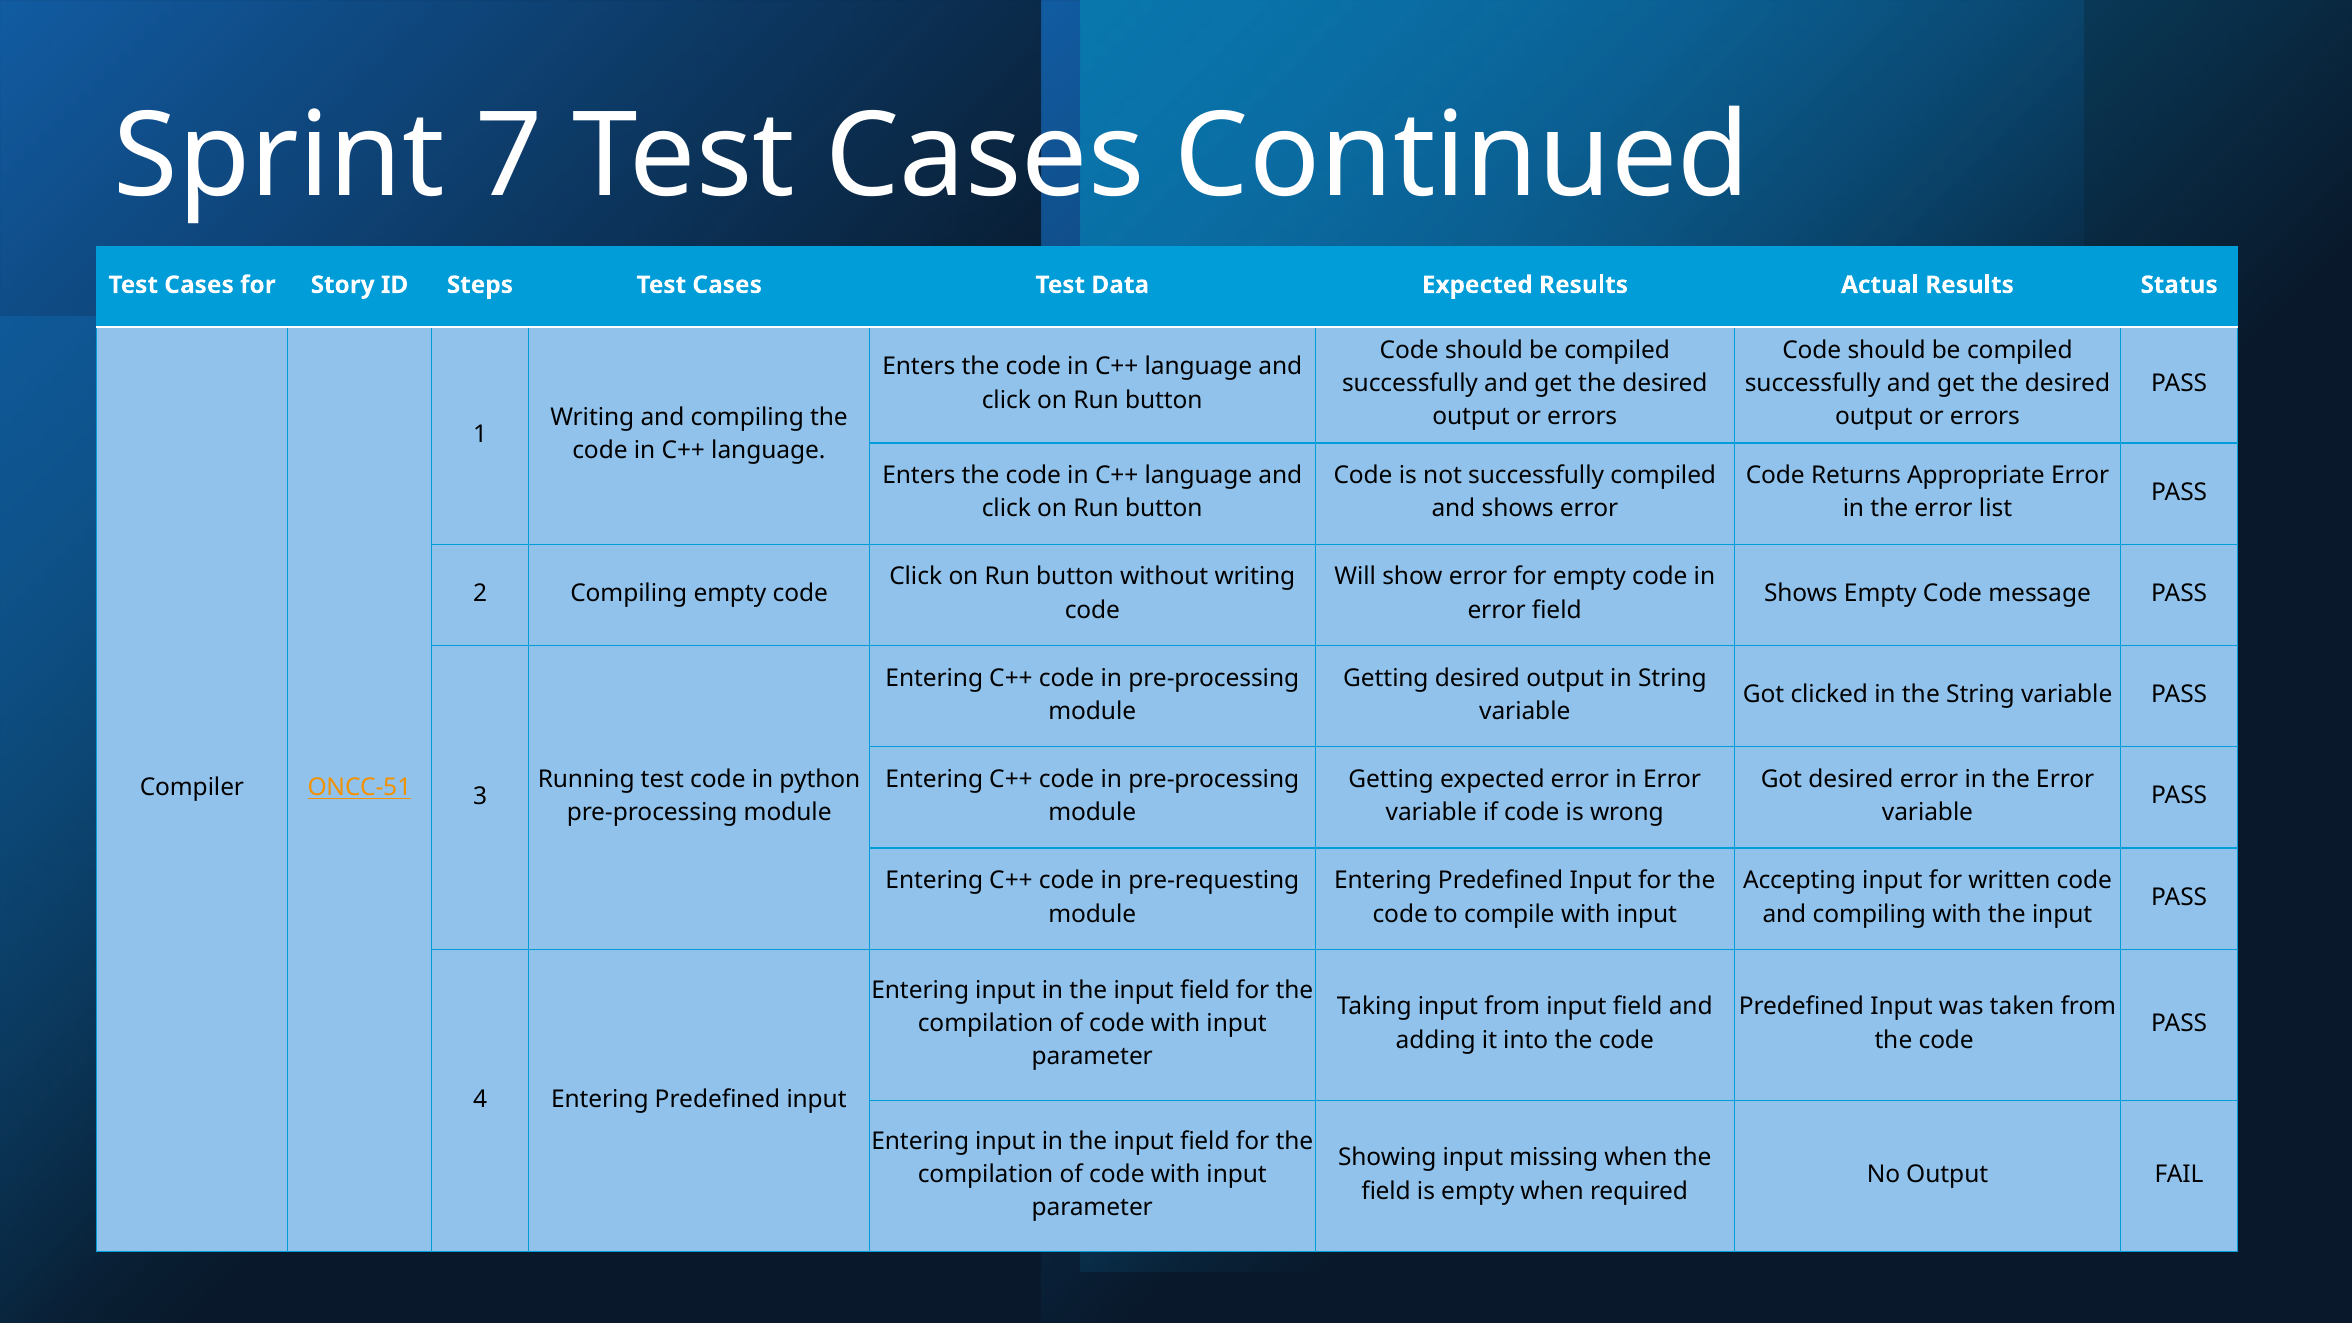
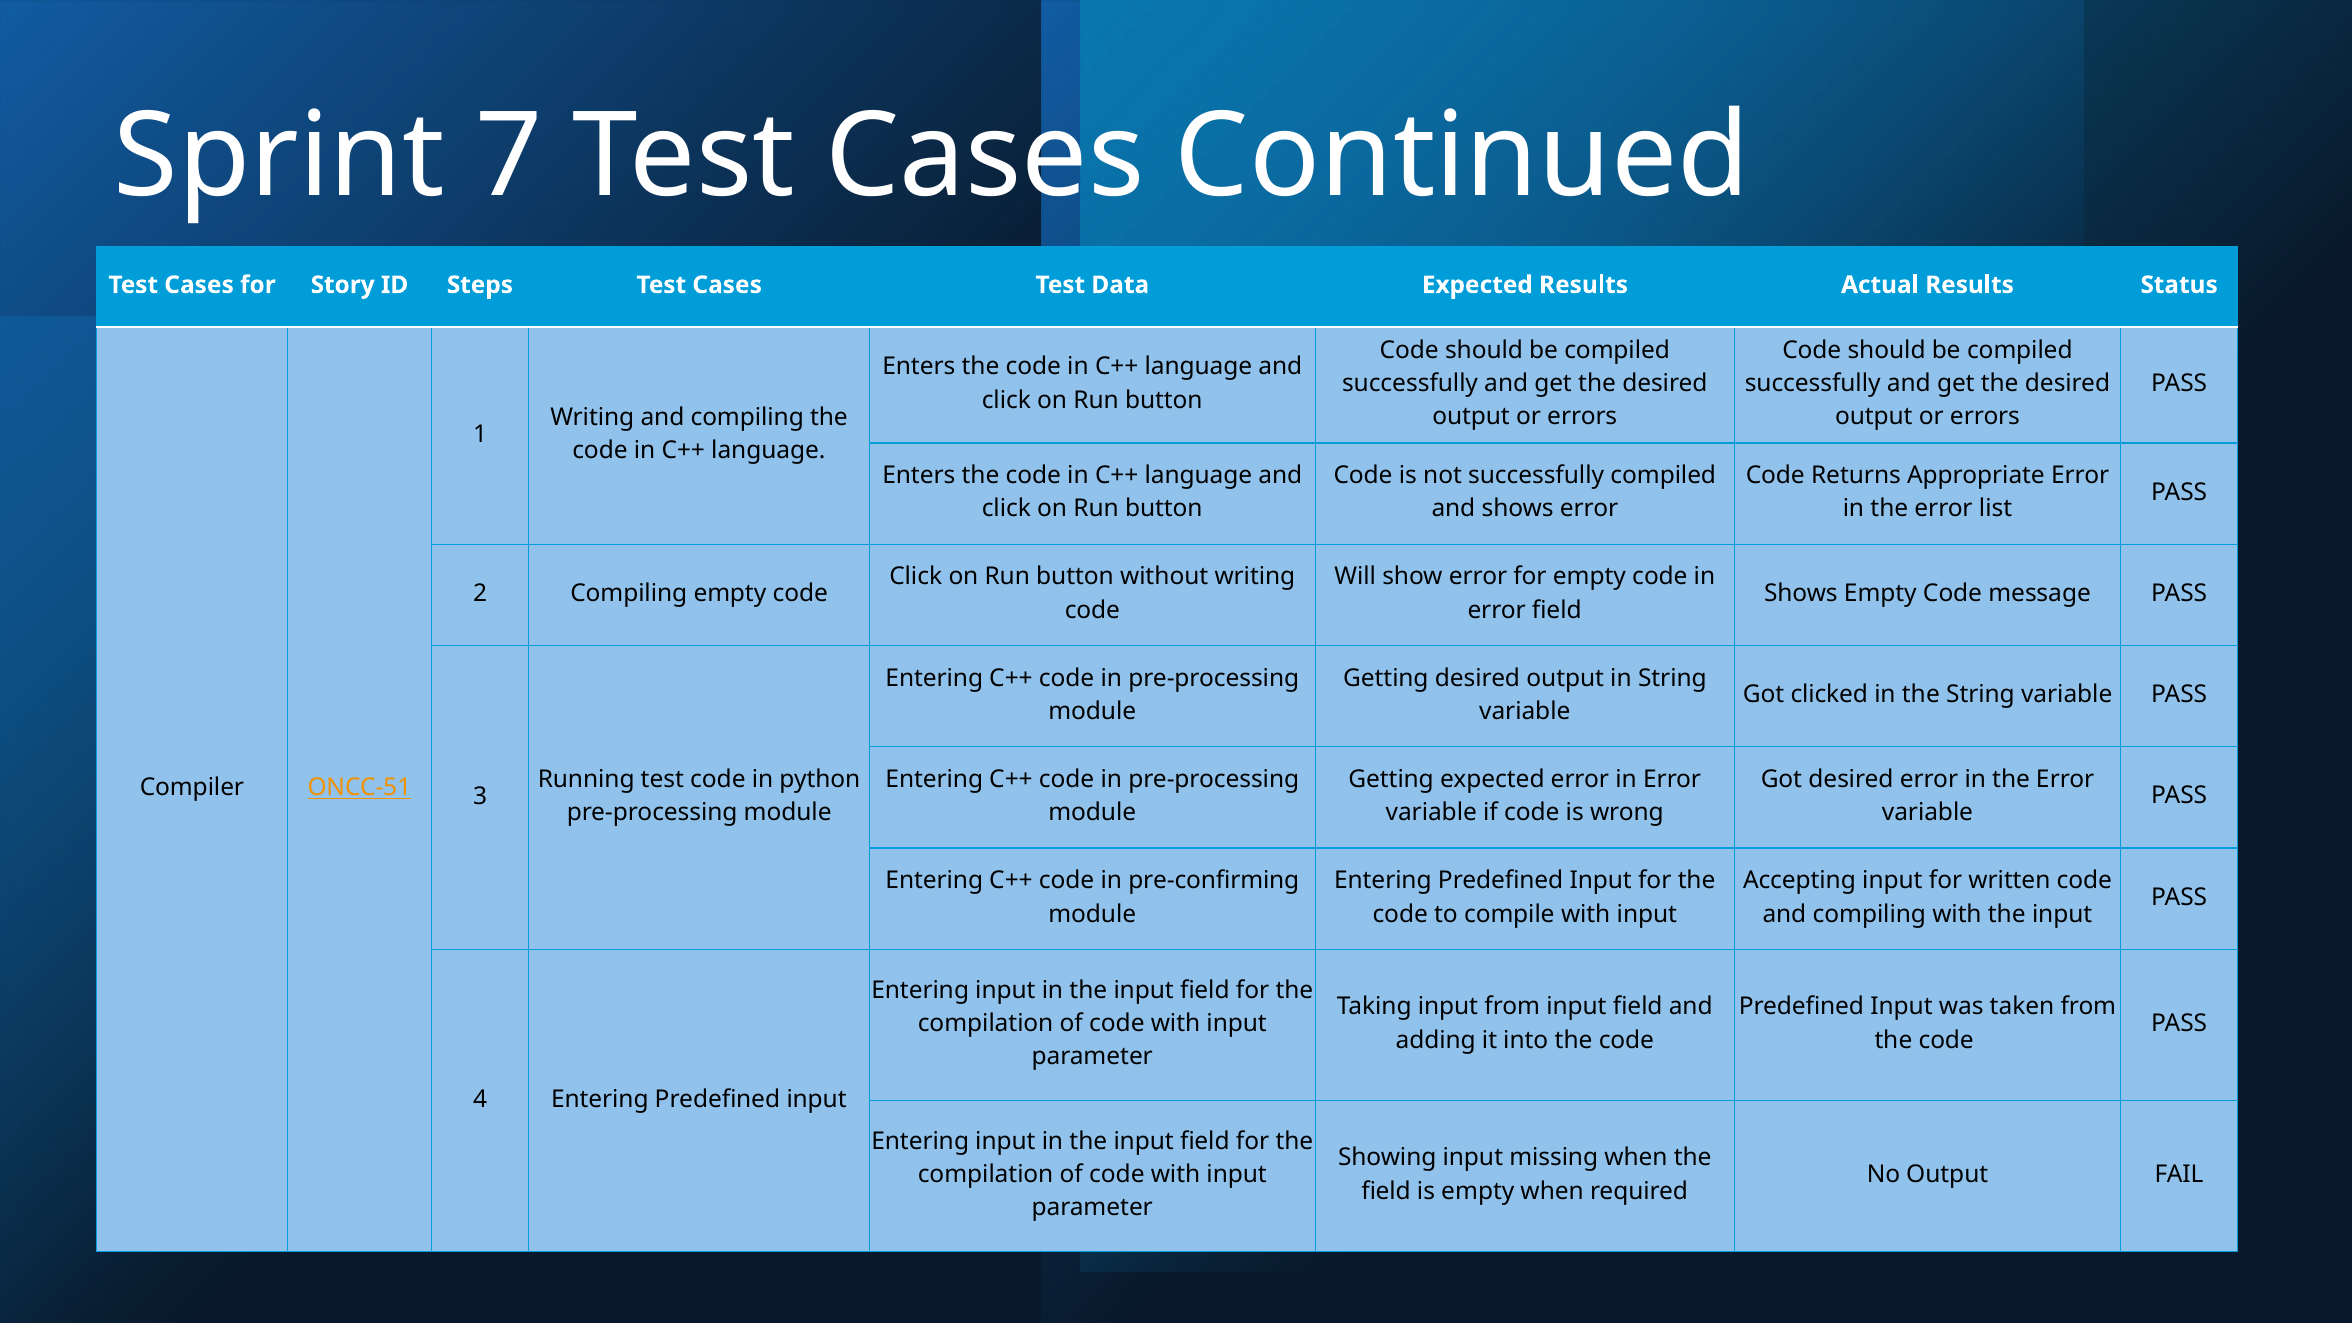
pre-requesting: pre-requesting -> pre-confirming
